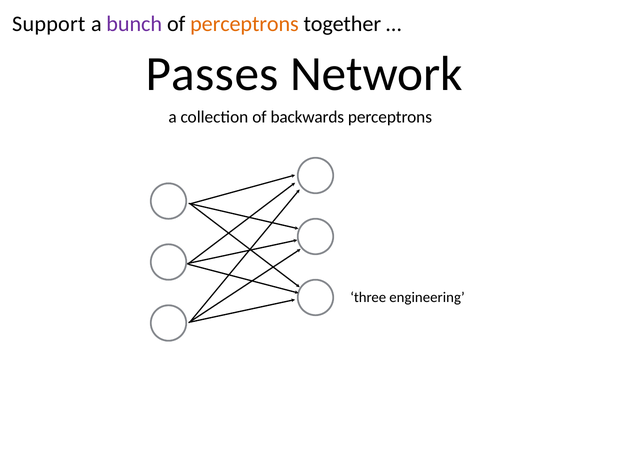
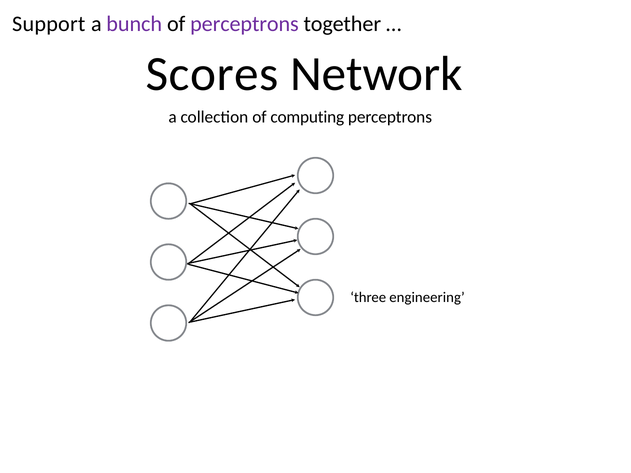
perceptrons at (244, 24) colour: orange -> purple
Passes: Passes -> Scores
backwards: backwards -> computing
